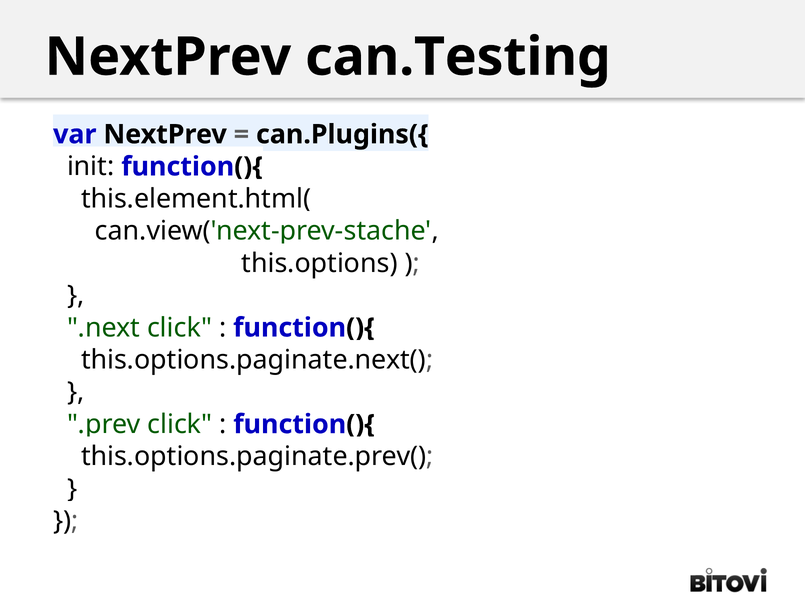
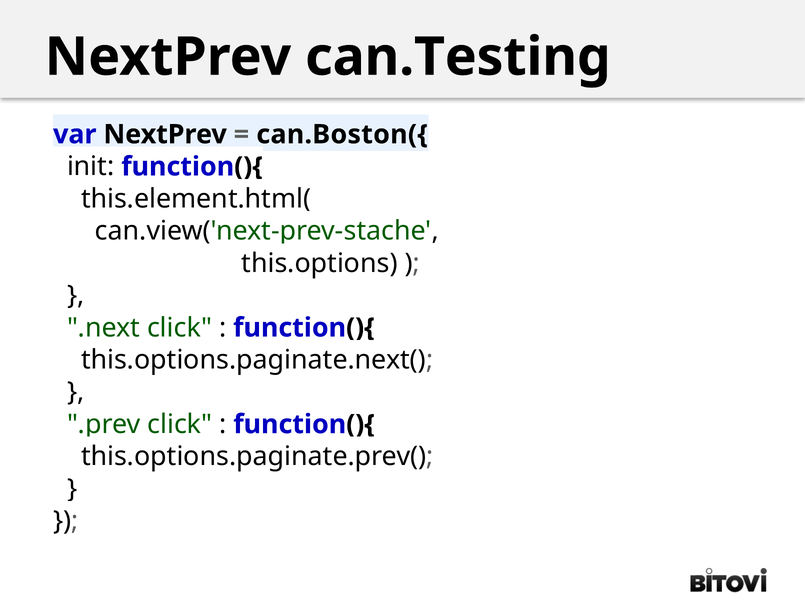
can.Plugins({: can.Plugins({ -> can.Boston({
